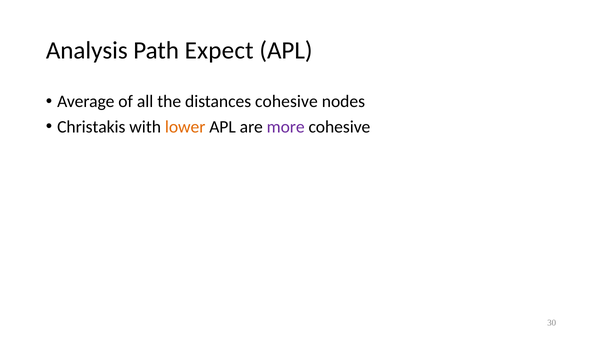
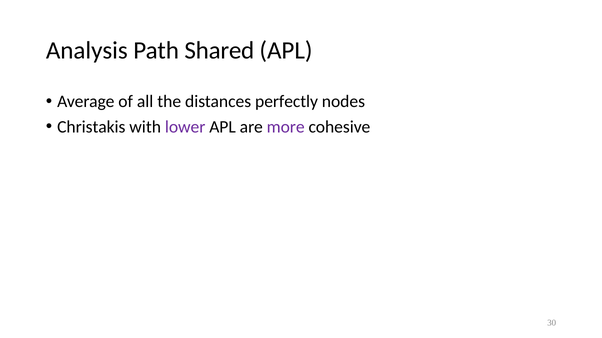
Expect: Expect -> Shared
distances cohesive: cohesive -> perfectly
lower colour: orange -> purple
